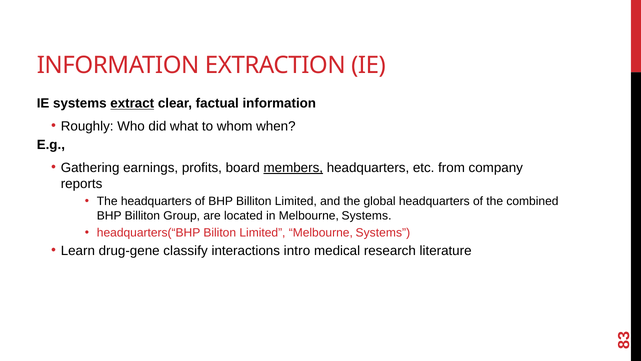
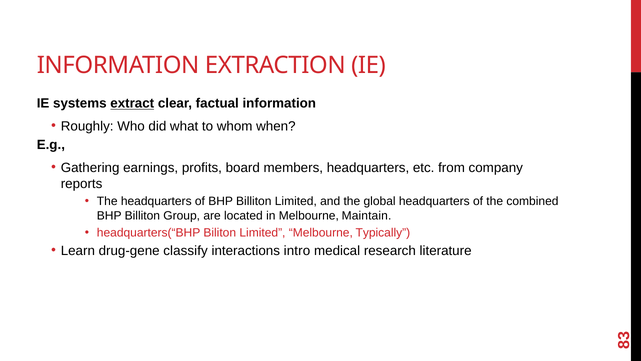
members underline: present -> none
in Melbourne Systems: Systems -> Maintain
Limited Melbourne Systems: Systems -> Typically
